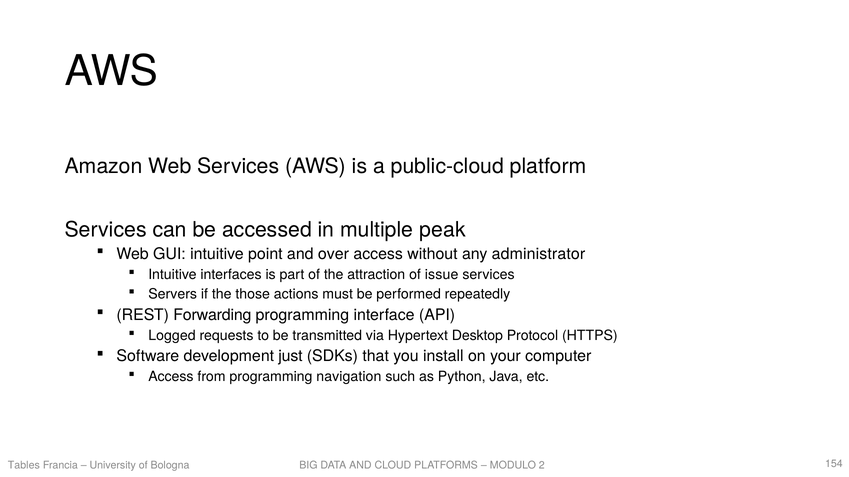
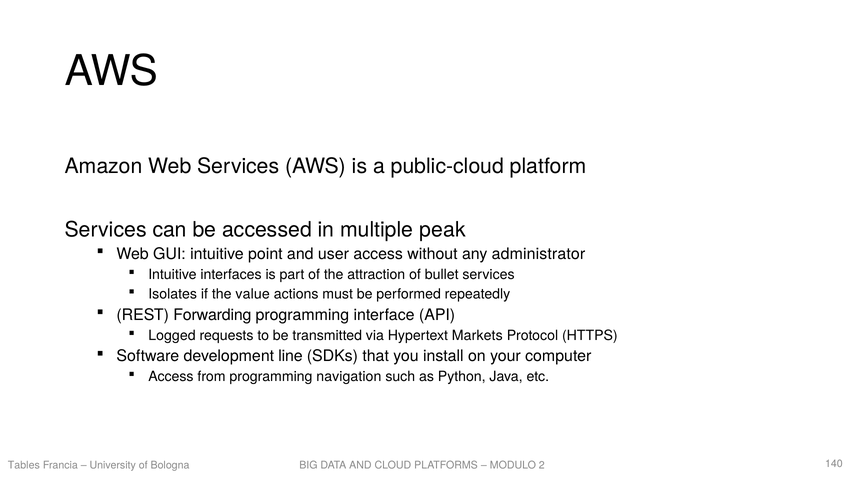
over: over -> user
issue: issue -> bullet
Servers: Servers -> Isolates
those: those -> value
Desktop: Desktop -> Markets
just: just -> line
154: 154 -> 140
